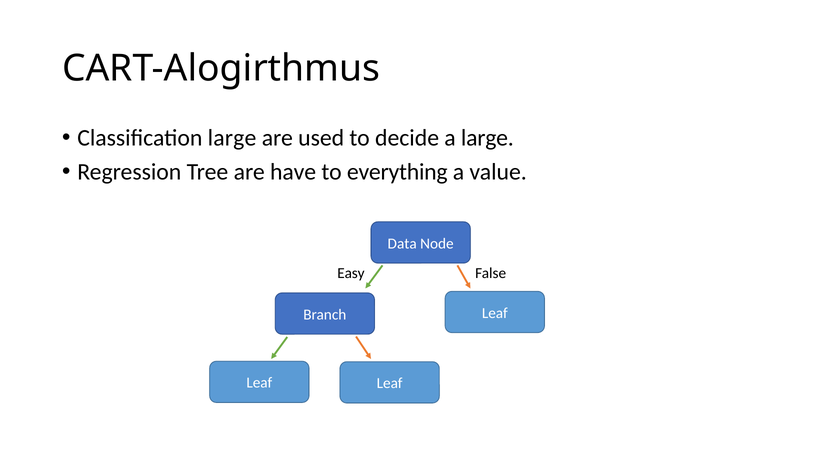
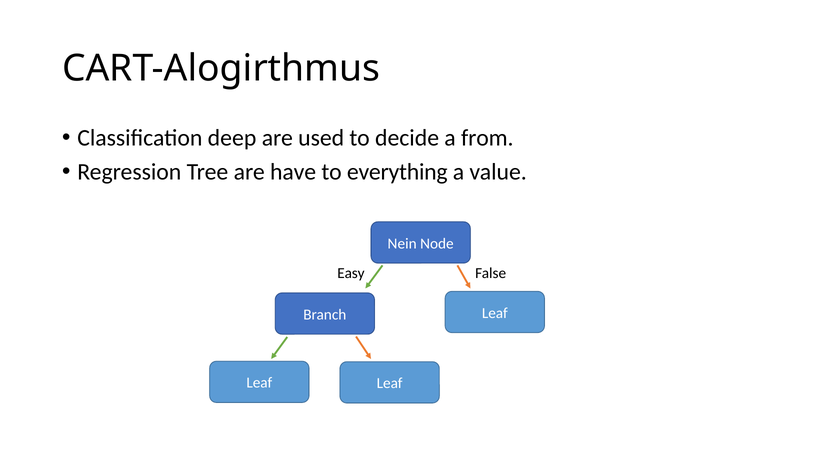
Classification large: large -> deep
a large: large -> from
Data: Data -> Nein
